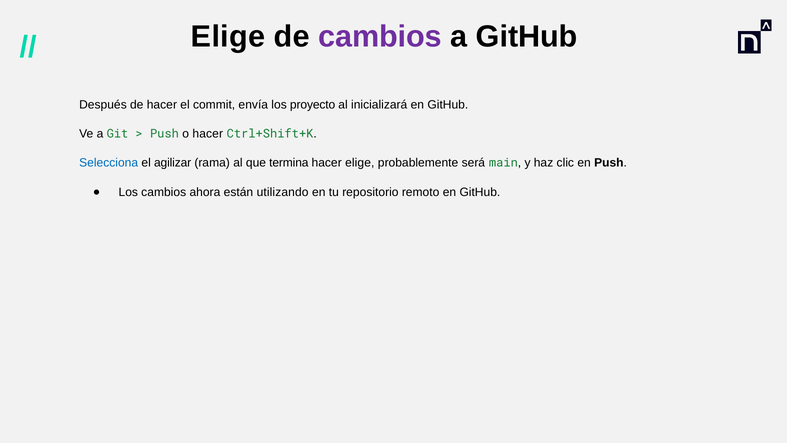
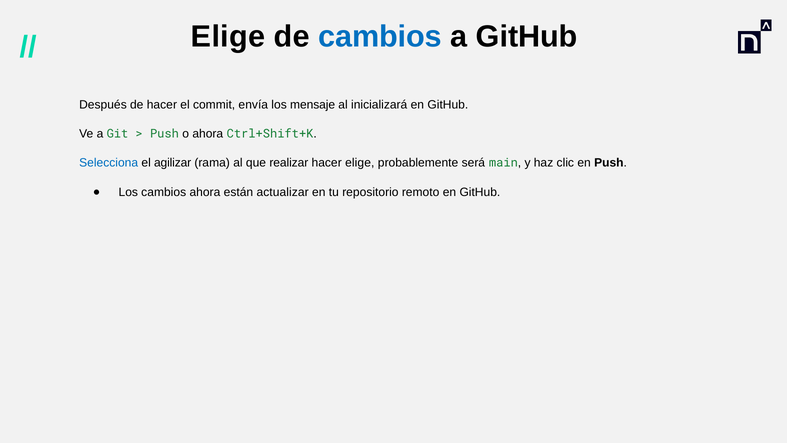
cambios at (380, 37) colour: purple -> blue
proyecto: proyecto -> mensaje
o hacer: hacer -> ahora
termina: termina -> realizar
utilizando: utilizando -> actualizar
